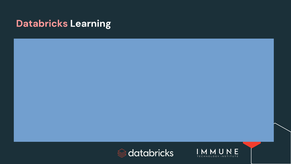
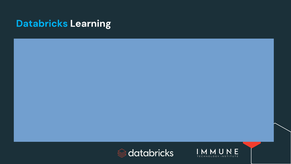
Databricks colour: pink -> light blue
